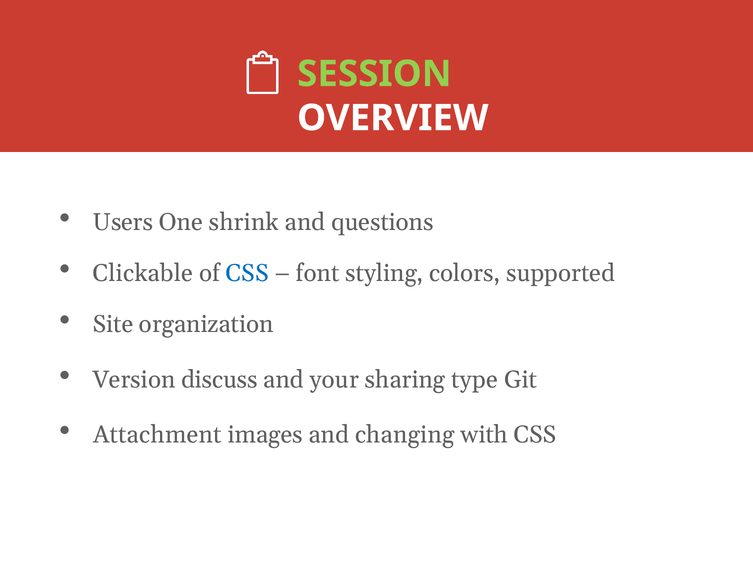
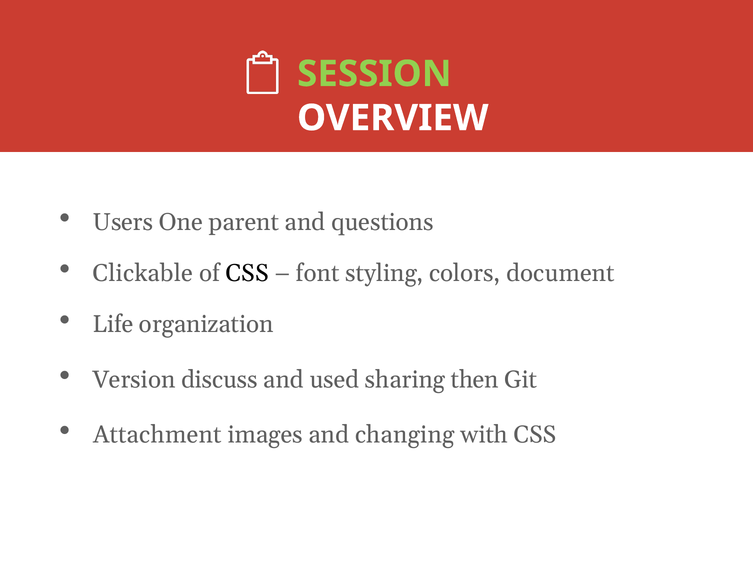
shrink: shrink -> parent
CSS at (247, 273) colour: blue -> black
supported: supported -> document
Site: Site -> Life
your: your -> used
type: type -> then
